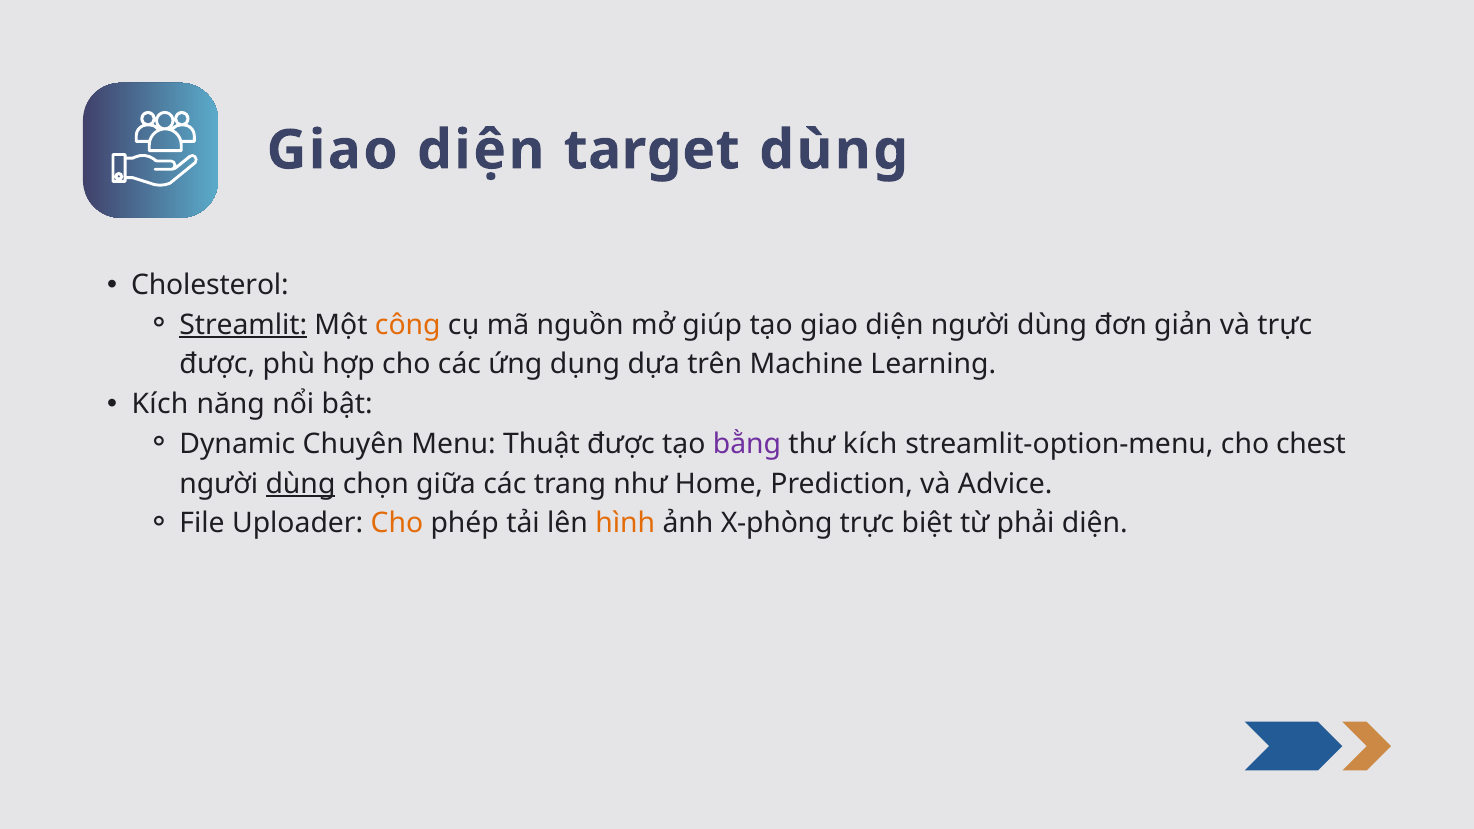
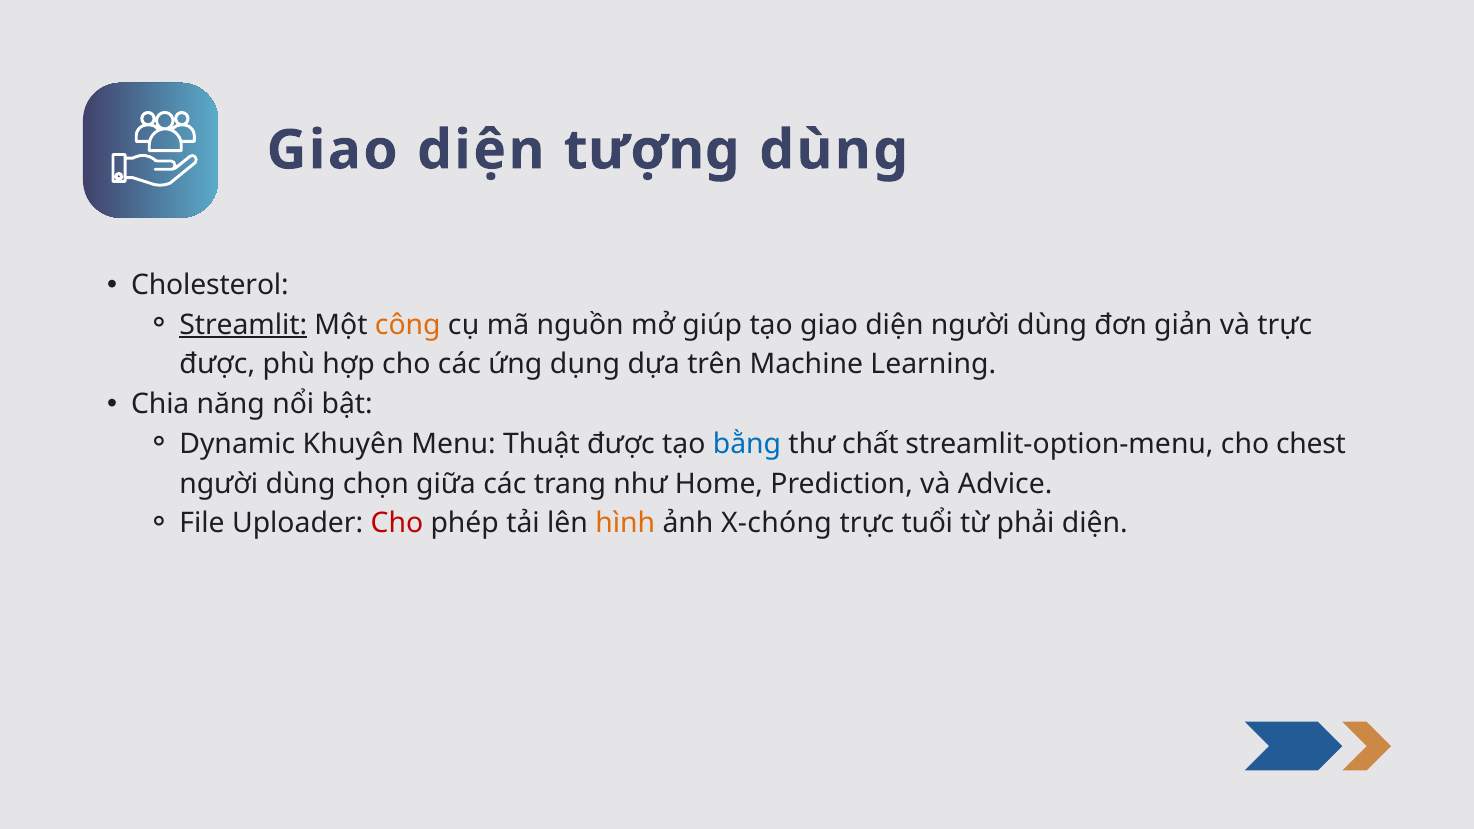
target: target -> tượng
Kích at (160, 404): Kích -> Chia
Chuyên: Chuyên -> Khuyên
bằng colour: purple -> blue
thư kích: kích -> chất
dùng at (300, 484) underline: present -> none
Cho at (397, 523) colour: orange -> red
X-phòng: X-phòng -> X-chóng
biệt: biệt -> tuổi
